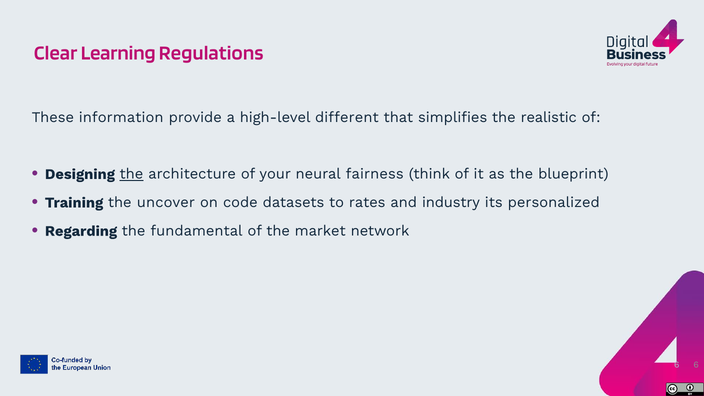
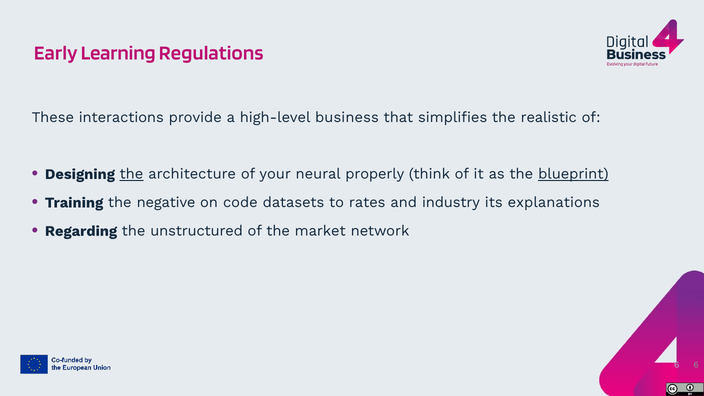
Clear: Clear -> Early
information: information -> interactions
different: different -> business
fairness: fairness -> properly
blueprint underline: none -> present
uncover: uncover -> negative
personalized: personalized -> explanations
fundamental: fundamental -> unstructured
